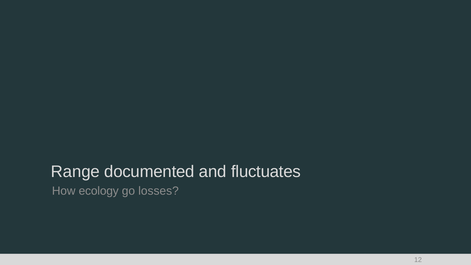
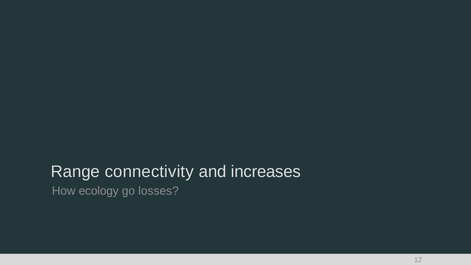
documented: documented -> connectivity
fluctuates: fluctuates -> increases
